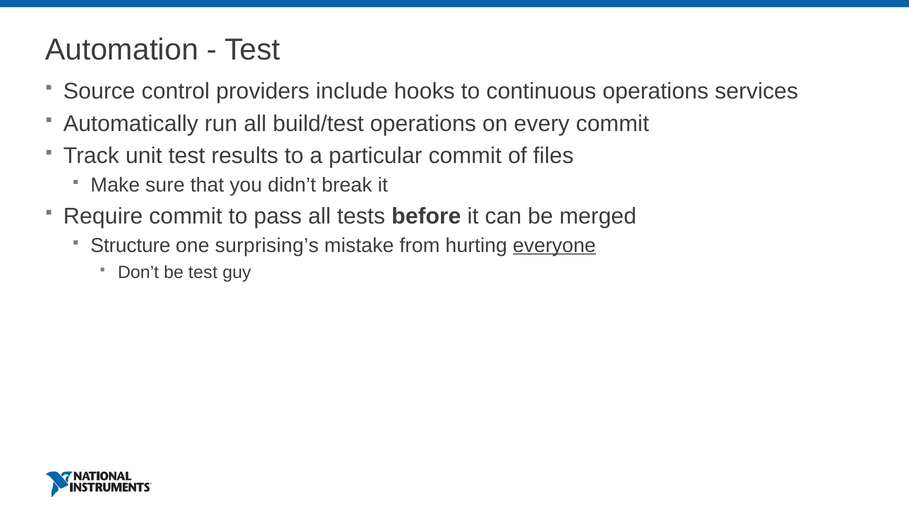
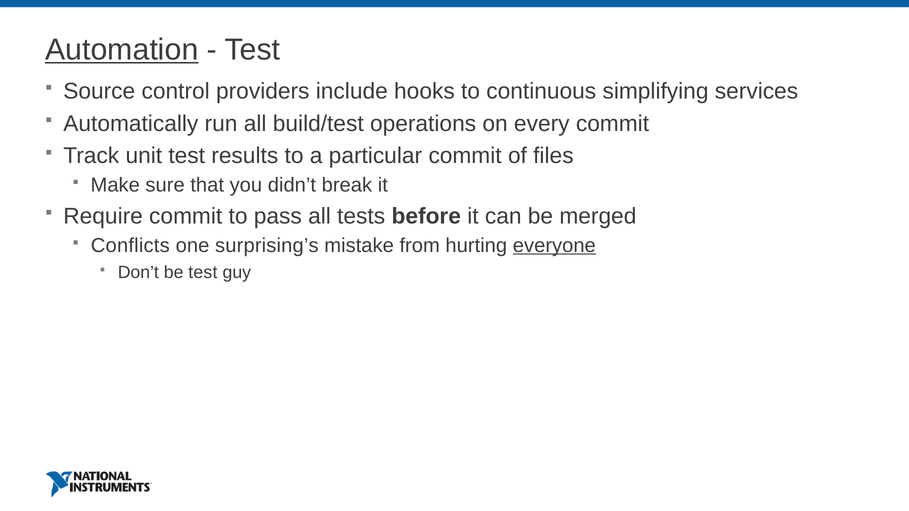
Automation underline: none -> present
continuous operations: operations -> simplifying
Structure: Structure -> Conflicts
